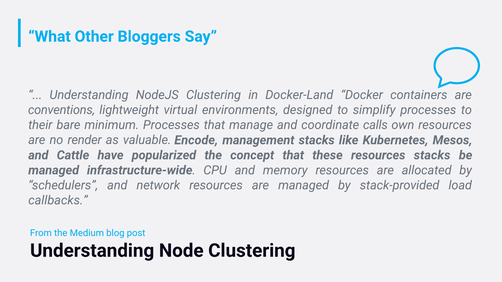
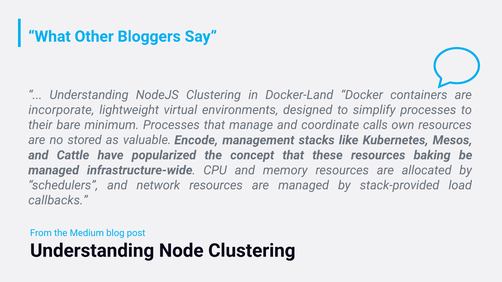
conventions: conventions -> incorporate
render: render -> stored
resources stacks: stacks -> baking
